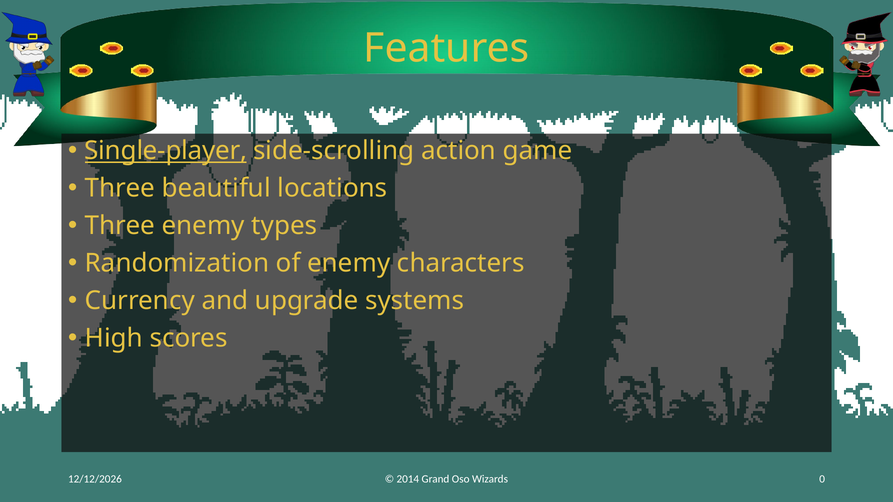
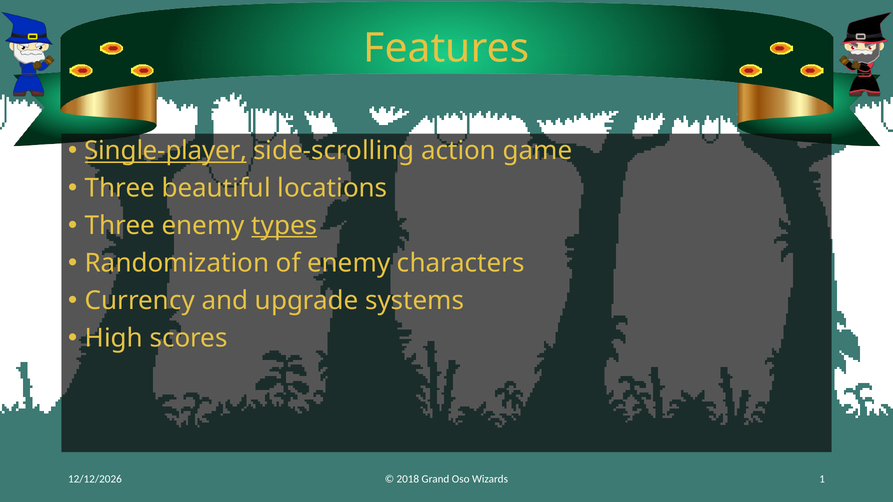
types underline: none -> present
2014: 2014 -> 2018
0: 0 -> 1
